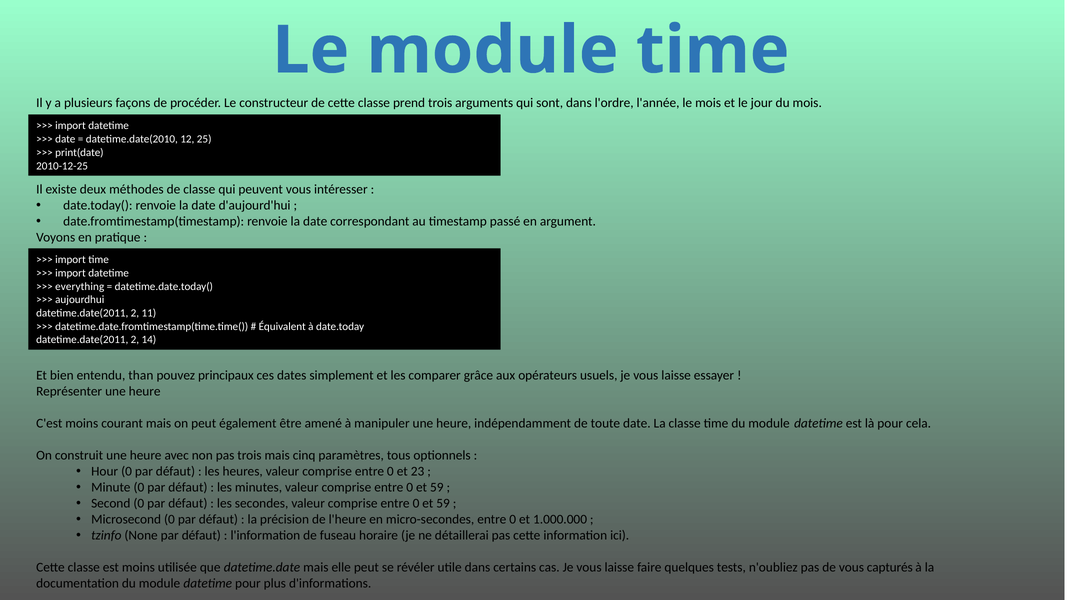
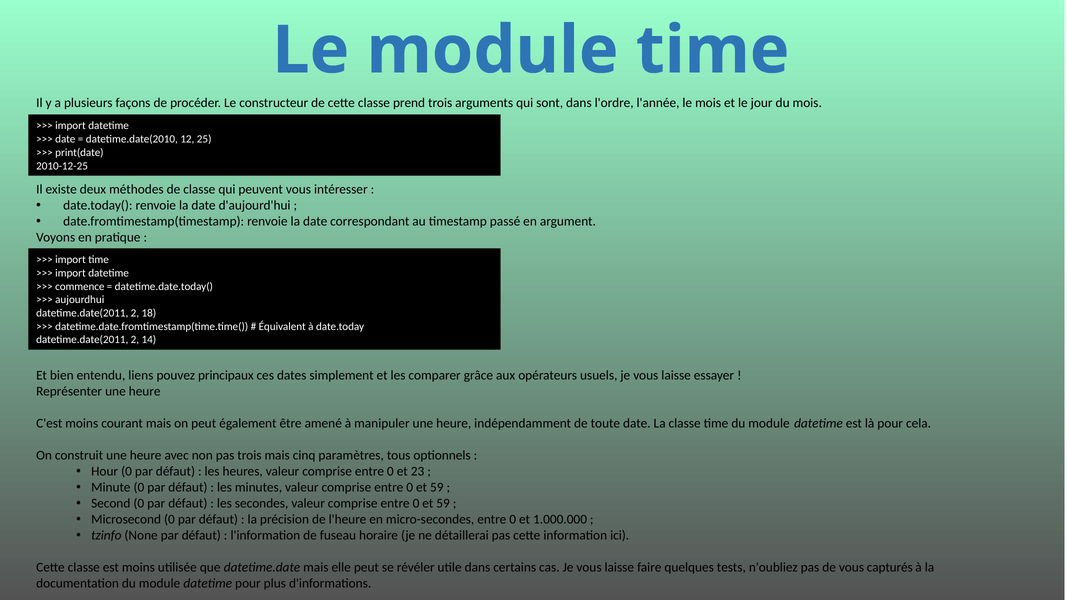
everything: everything -> commence
11: 11 -> 18
than: than -> liens
